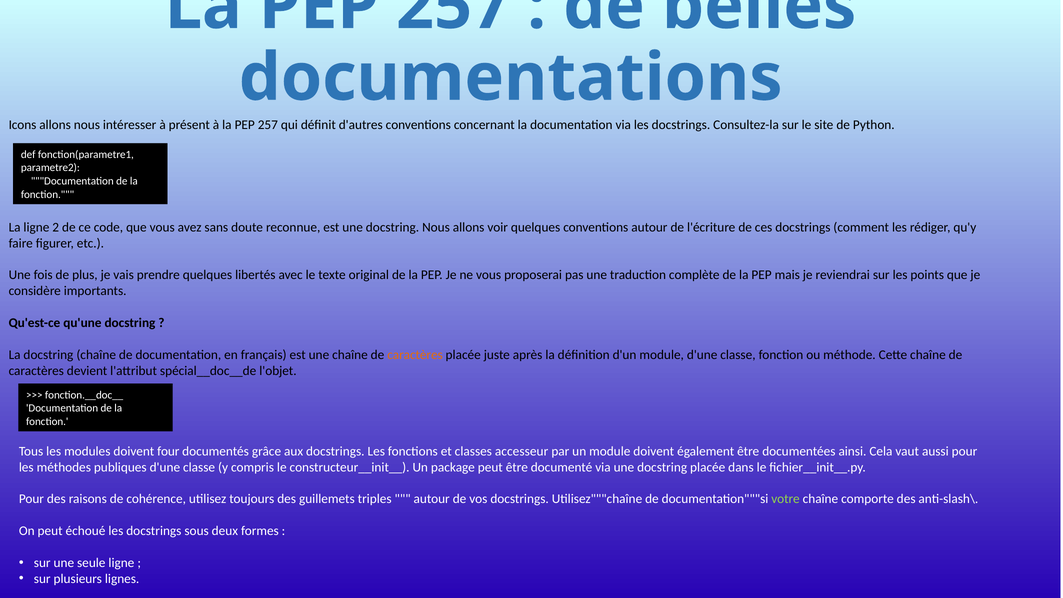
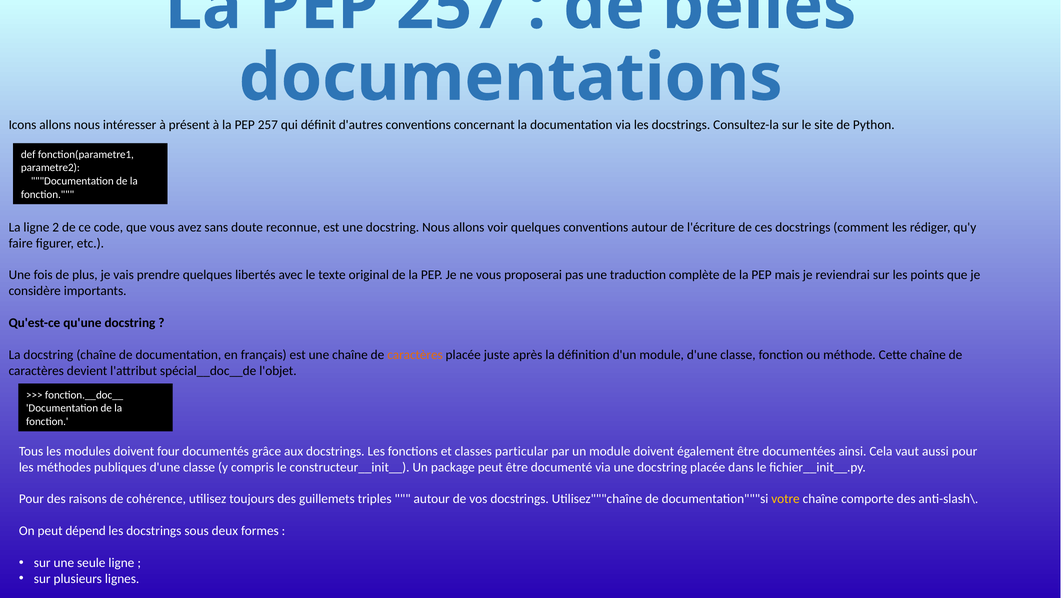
accesseur: accesseur -> particular
votre colour: light green -> yellow
échoué: échoué -> dépend
